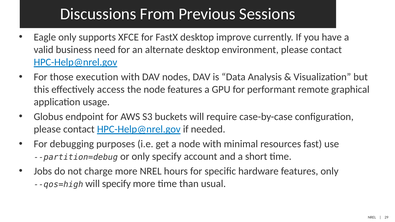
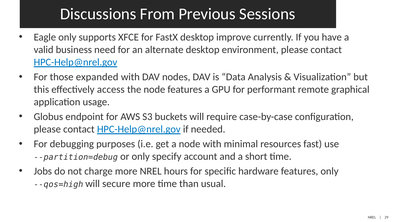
execution: execution -> expanded
will specify: specify -> secure
